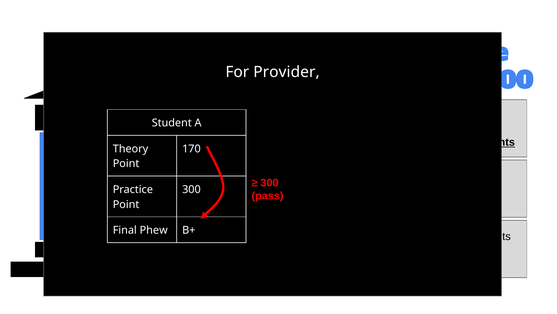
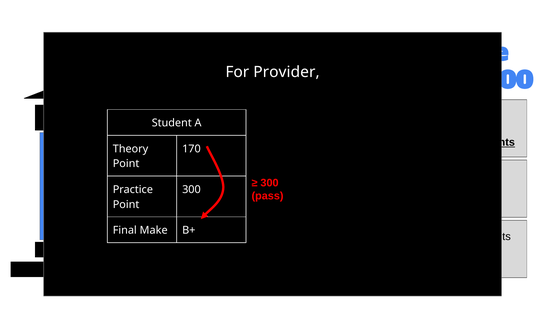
Phew: Phew -> Make
